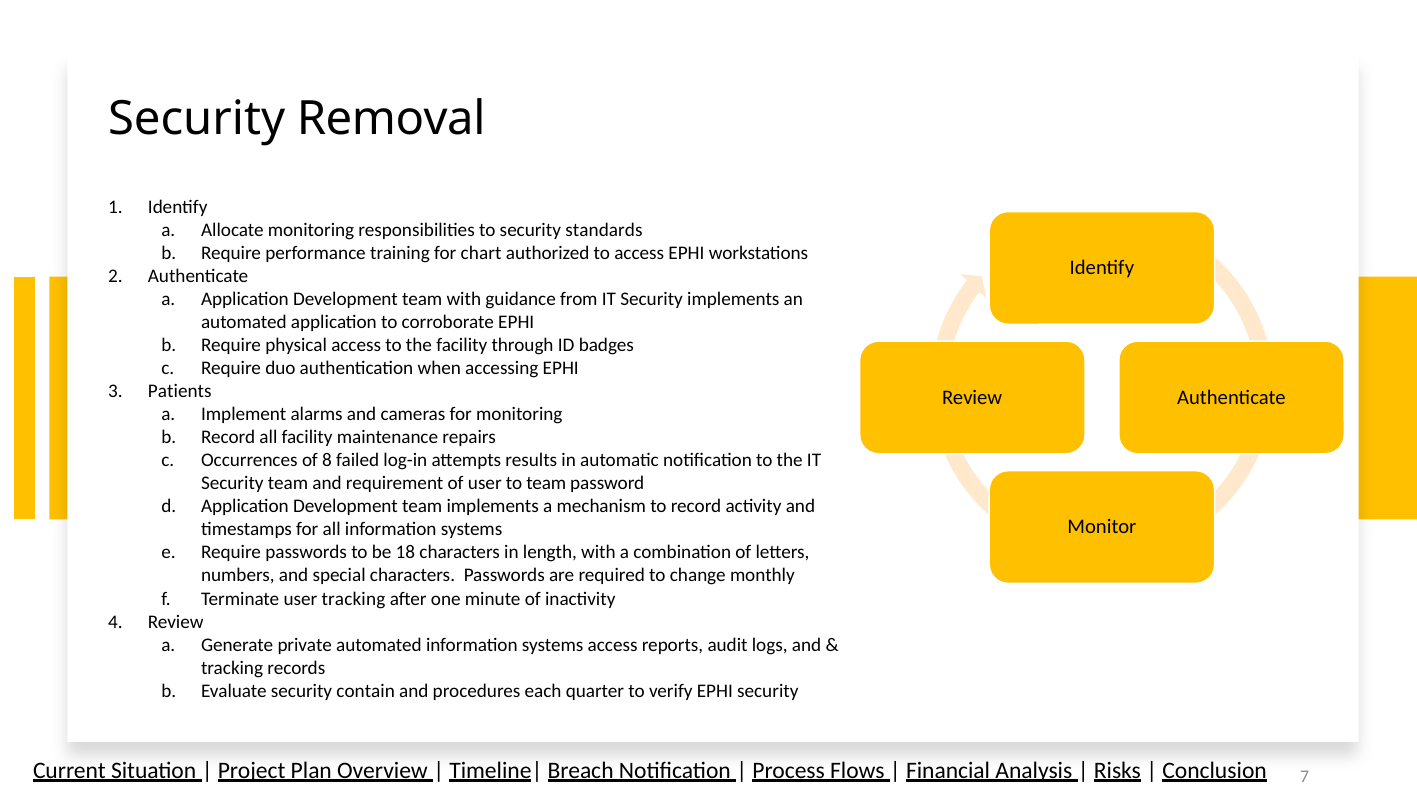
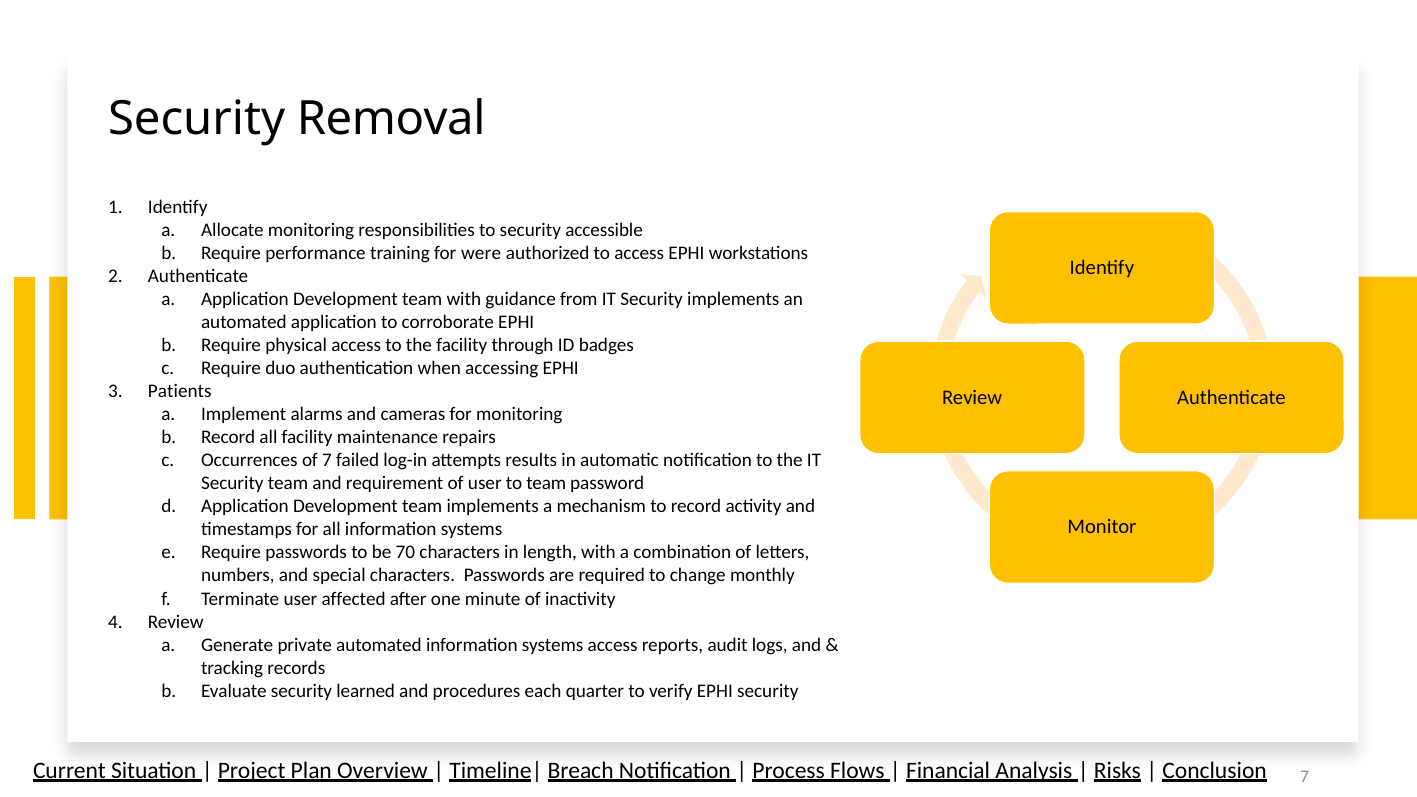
standards: standards -> accessible
chart: chart -> were
of 8: 8 -> 7
18: 18 -> 70
user tracking: tracking -> affected
contain: contain -> learned
